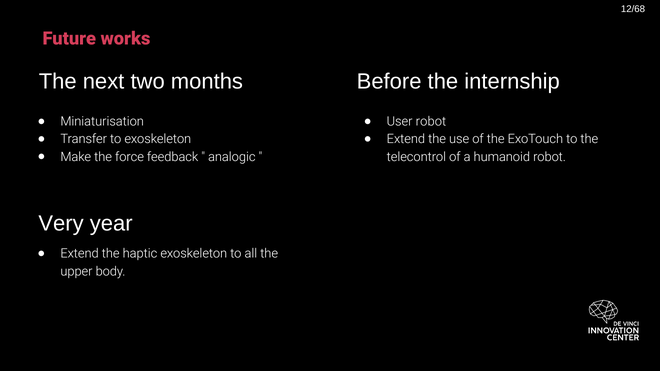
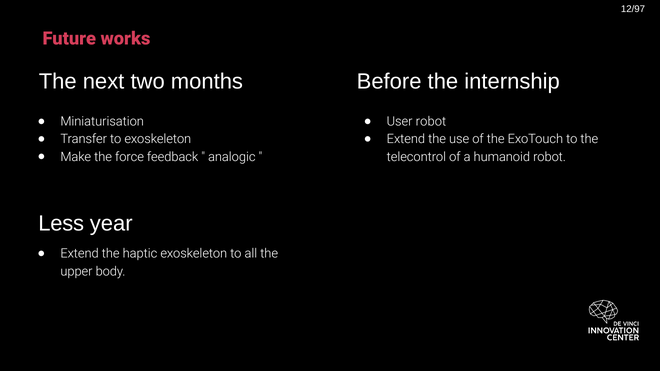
12/68: 12/68 -> 12/97
Very: Very -> Less
